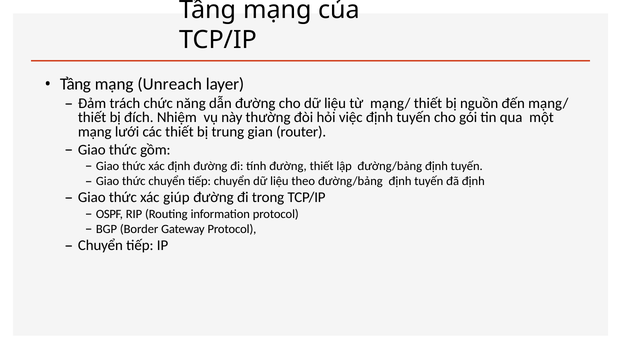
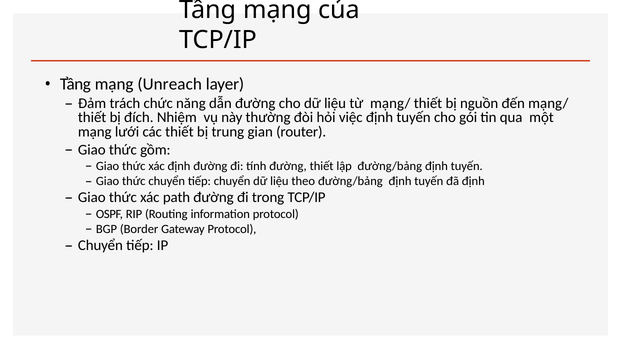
giúp: giúp -> path
